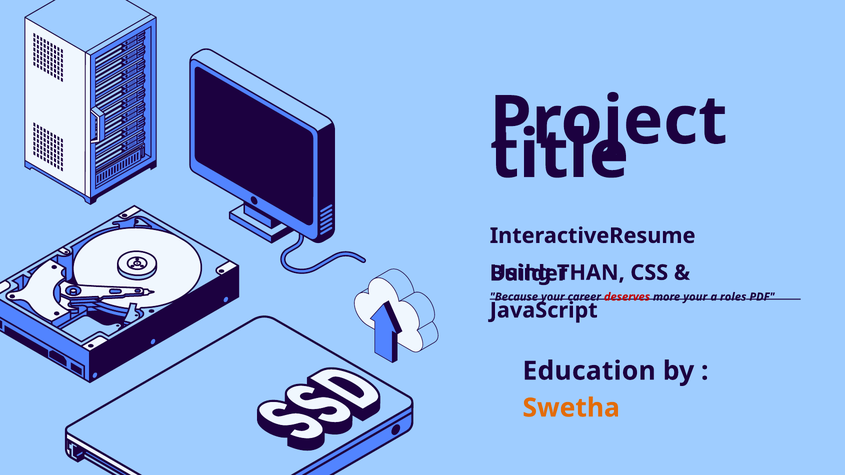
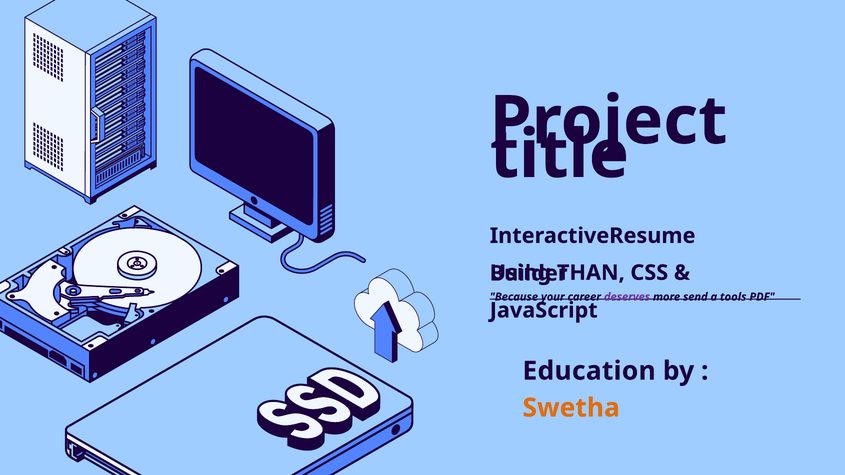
deserves colour: red -> purple
more your: your -> send
roles: roles -> tools
